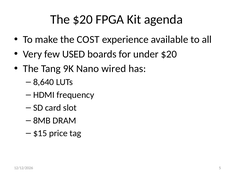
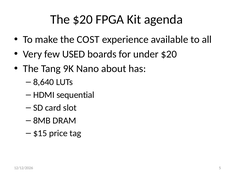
wired: wired -> about
frequency: frequency -> sequential
